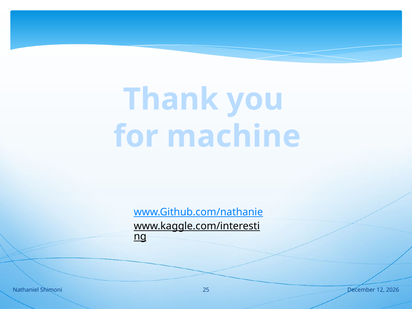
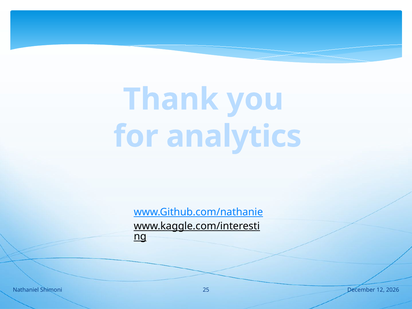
machine: machine -> analytics
